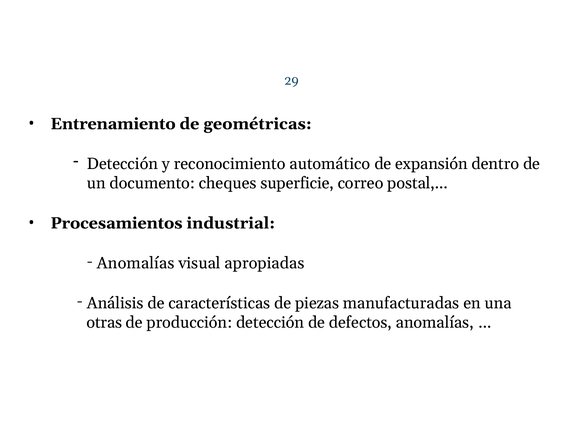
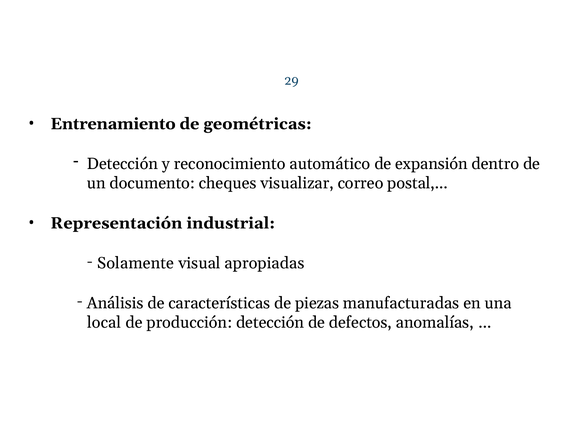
superficie: superficie -> visualizar
Procesamientos: Procesamientos -> Representación
Anomalías at (136, 263): Anomalías -> Solamente
otras: otras -> local
